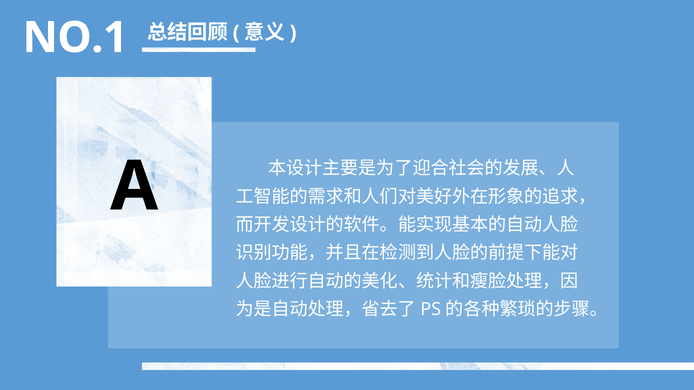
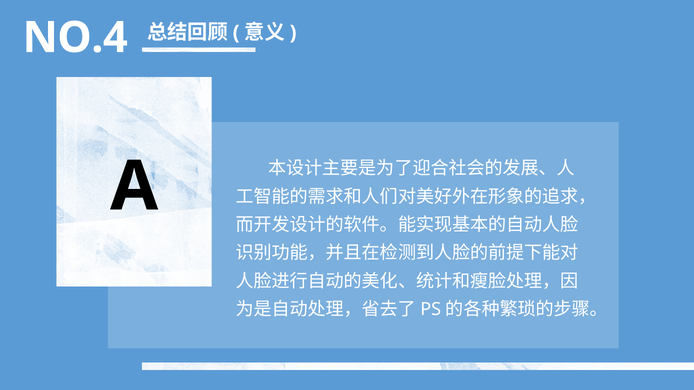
NO.1: NO.1 -> NO.4
